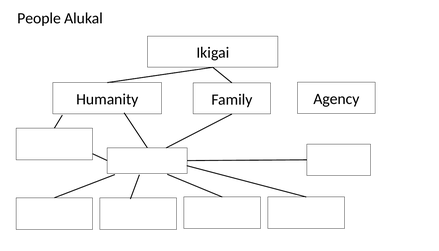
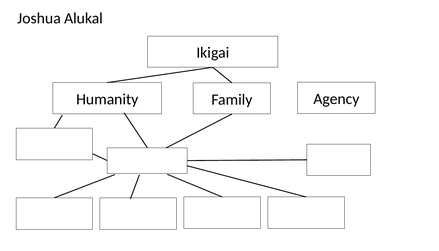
People: People -> Joshua
